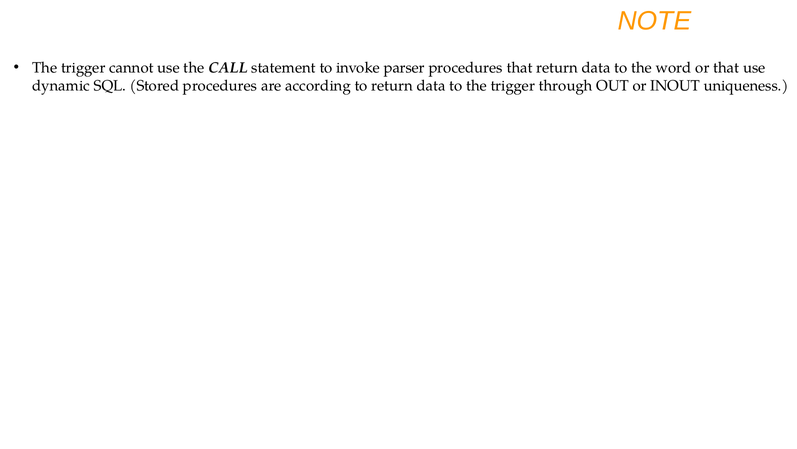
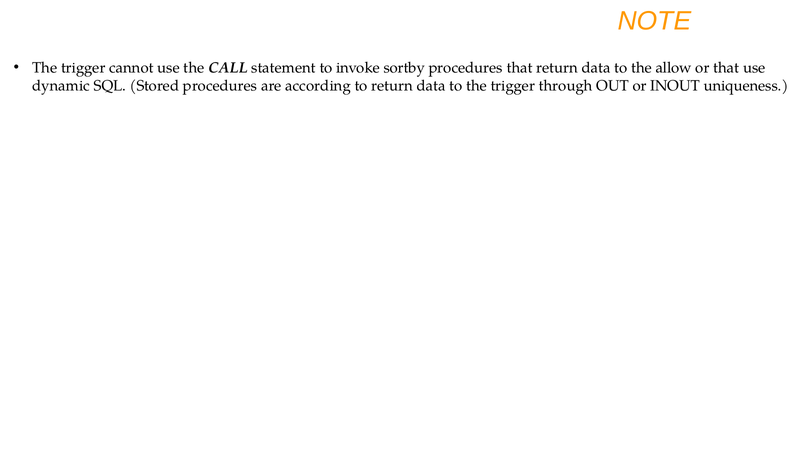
parser: parser -> sortby
word: word -> allow
